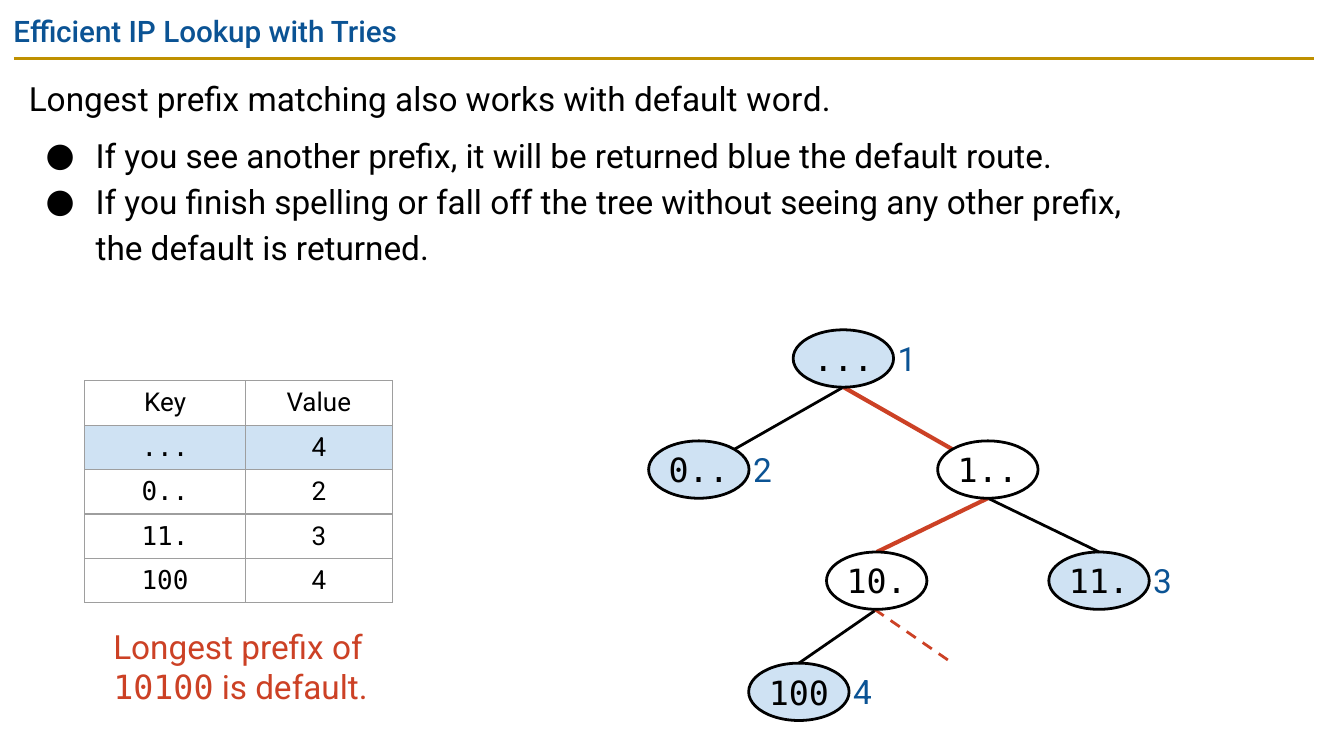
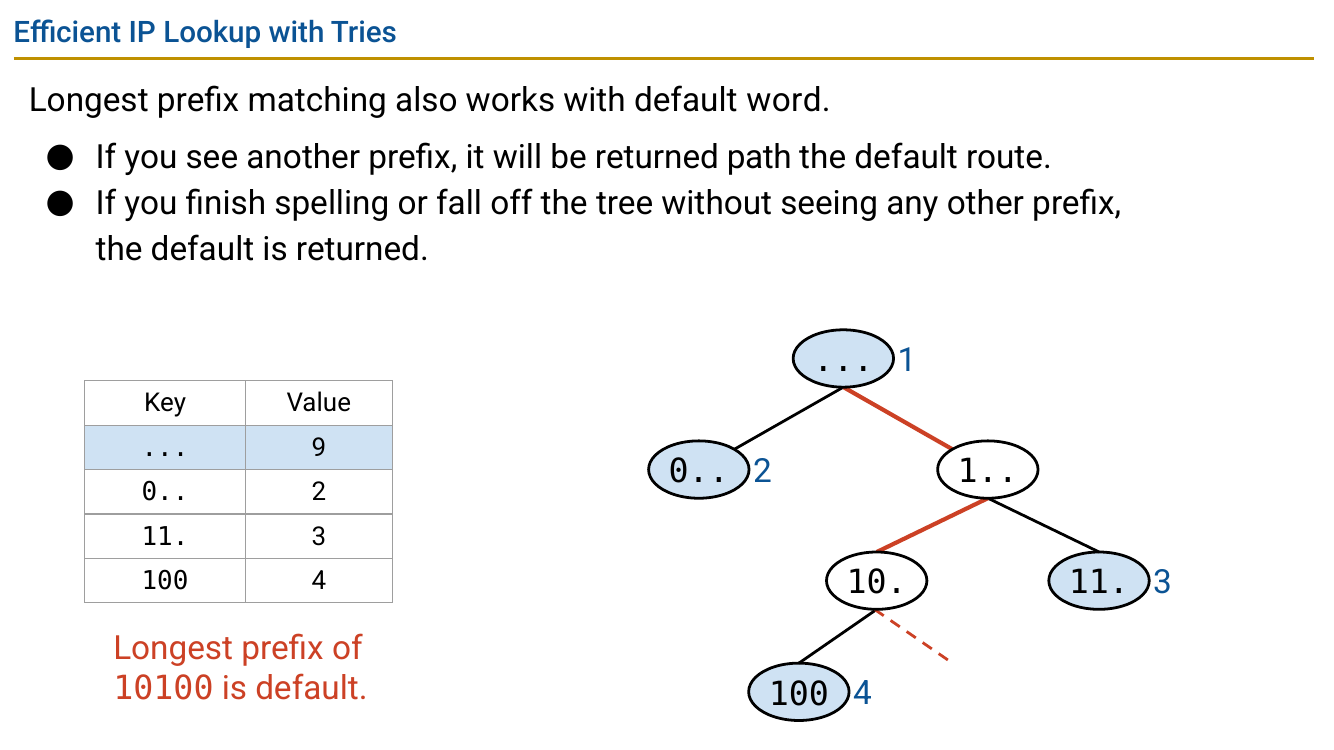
blue: blue -> path
4 at (319, 448): 4 -> 9
